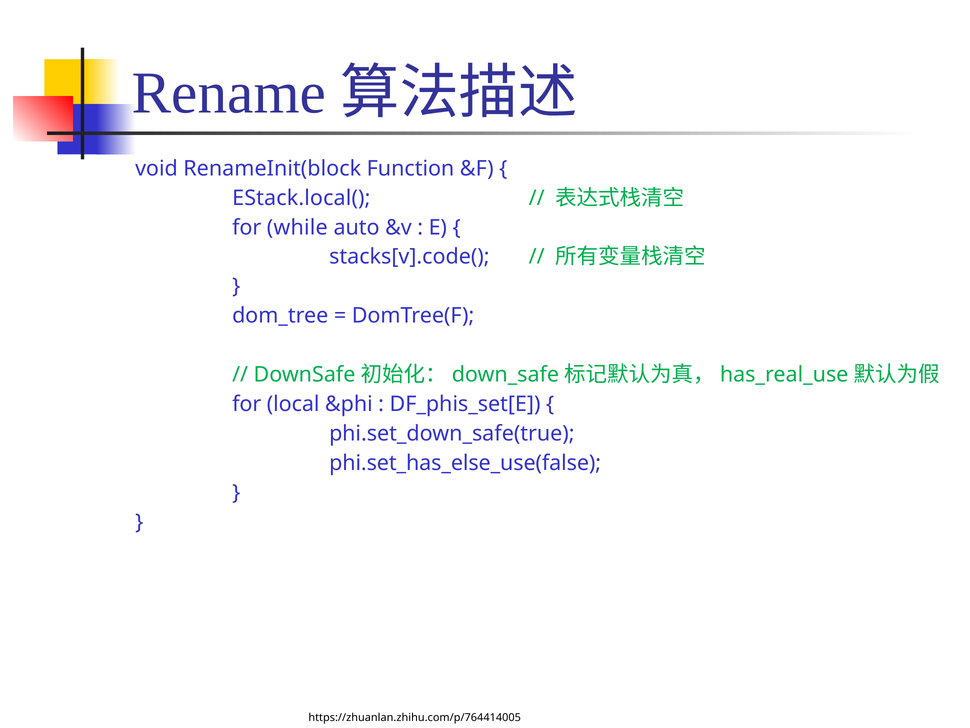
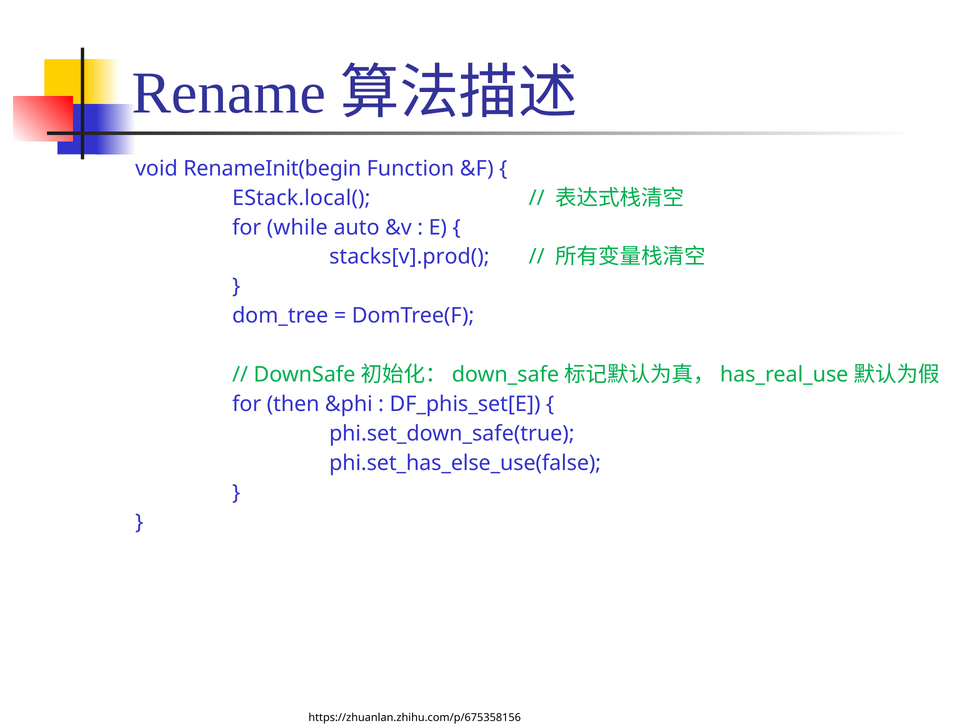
RenameInit(block: RenameInit(block -> RenameInit(begin
stacks[v].code(: stacks[v].code( -> stacks[v].prod(
local: local -> then
https://zhuanlan.zhihu.com/p/764414005: https://zhuanlan.zhihu.com/p/764414005 -> https://zhuanlan.zhihu.com/p/675358156
